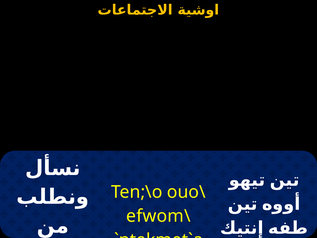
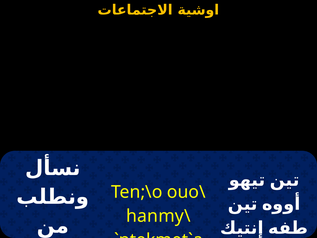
efwom\: efwom\ -> hanmy\
